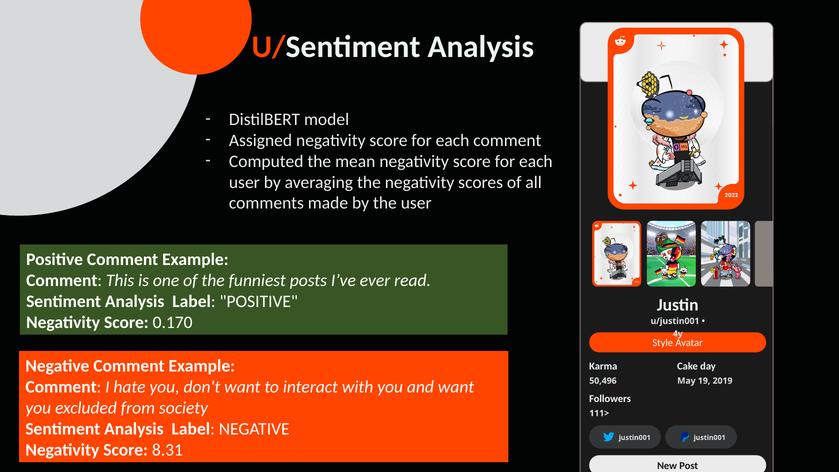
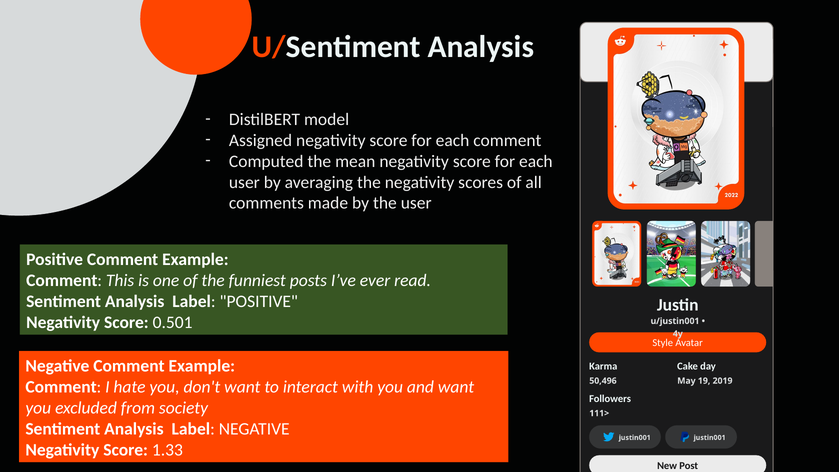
0.170: 0.170 -> 0.501
8.31: 8.31 -> 1.33
